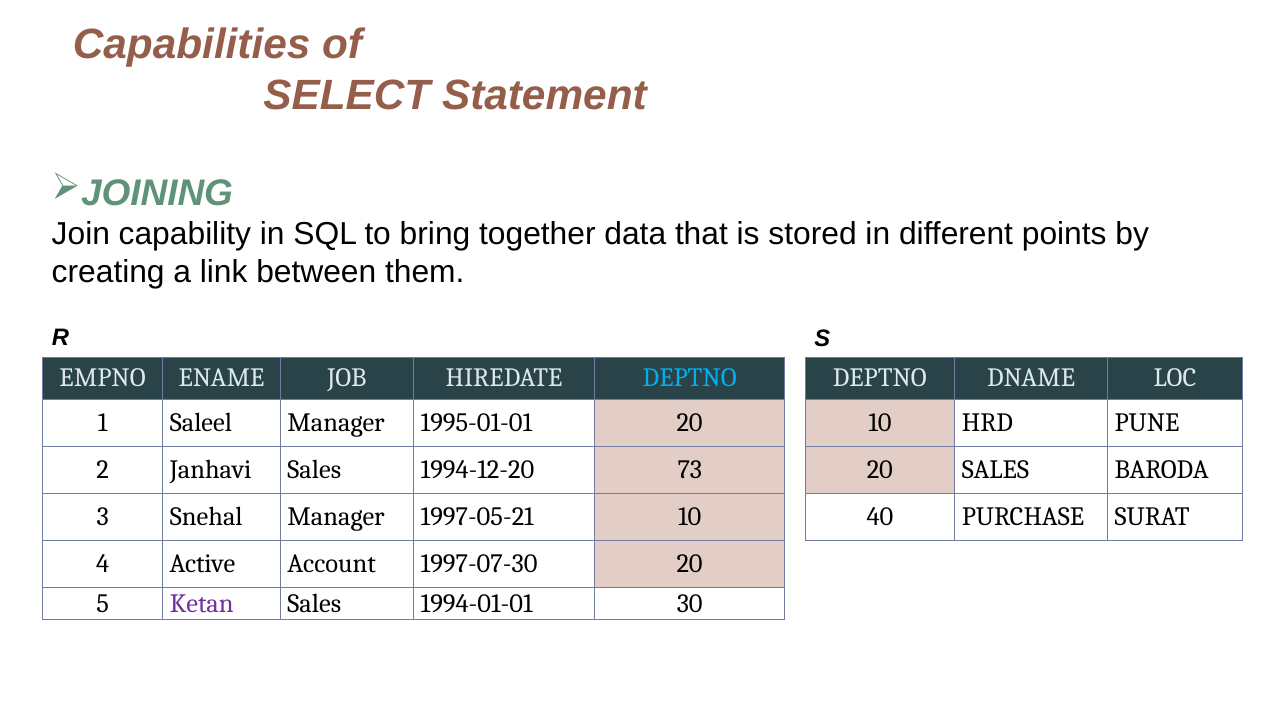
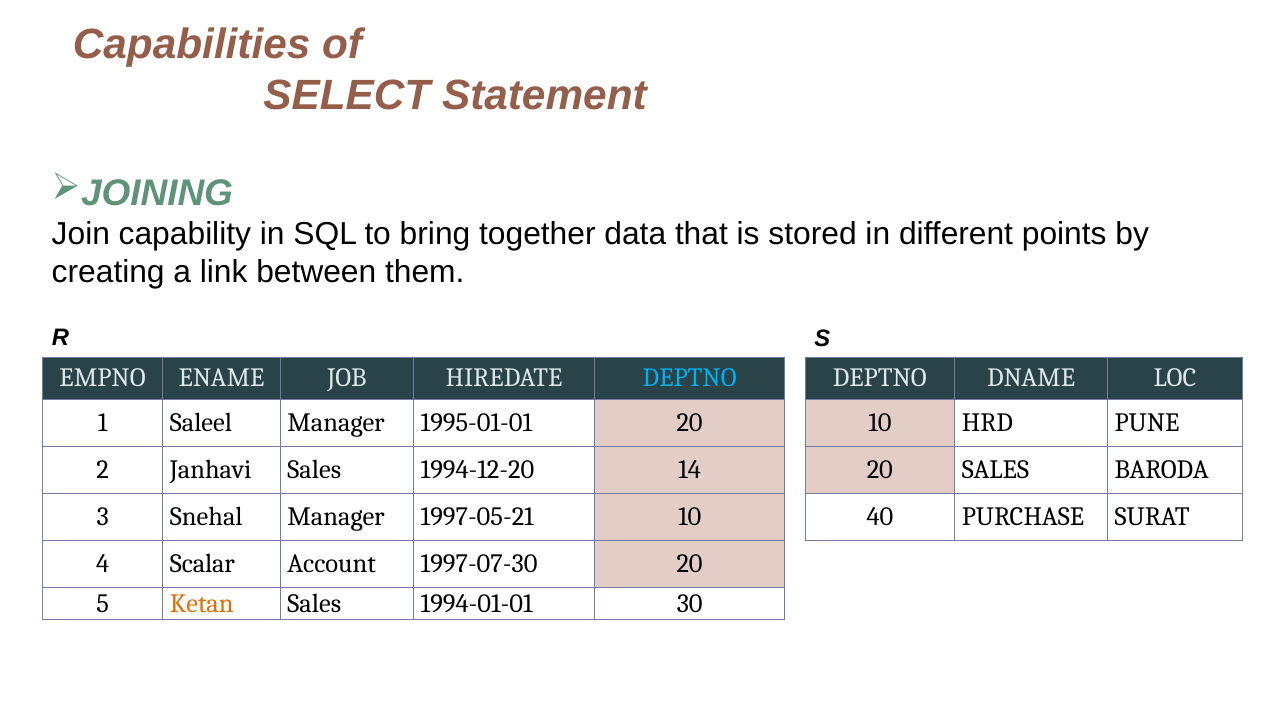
73: 73 -> 14
Active: Active -> Scalar
Ketan colour: purple -> orange
